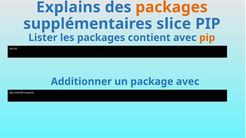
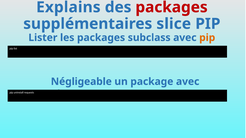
packages at (172, 7) colour: orange -> red
contient: contient -> subclass
Additionner: Additionner -> Négligeable
